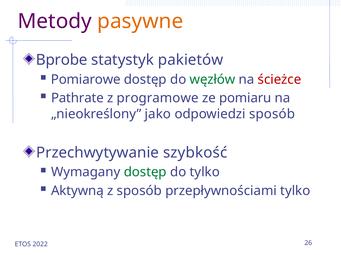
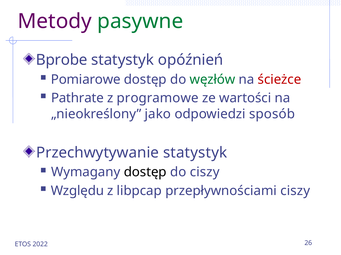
pasywne colour: orange -> green
pakietów: pakietów -> opóźnień
pomiaru: pomiaru -> wartości
Przechwytywanie szybkość: szybkość -> statystyk
dostęp at (145, 173) colour: green -> black
do tylko: tylko -> ciszy
Aktywną: Aktywną -> Względu
z sposób: sposób -> libpcap
przepływnościami tylko: tylko -> ciszy
